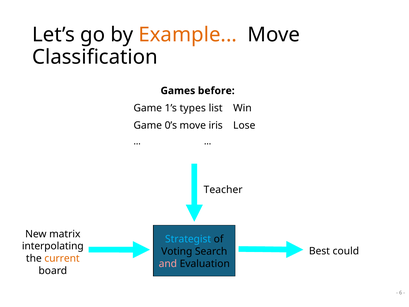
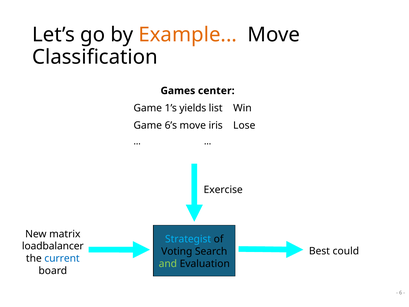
before: before -> center
types: types -> yields
0’s: 0’s -> 6’s
Teacher: Teacher -> Exercise
interpolating: interpolating -> loadbalancer
current colour: orange -> blue
and colour: pink -> light green
